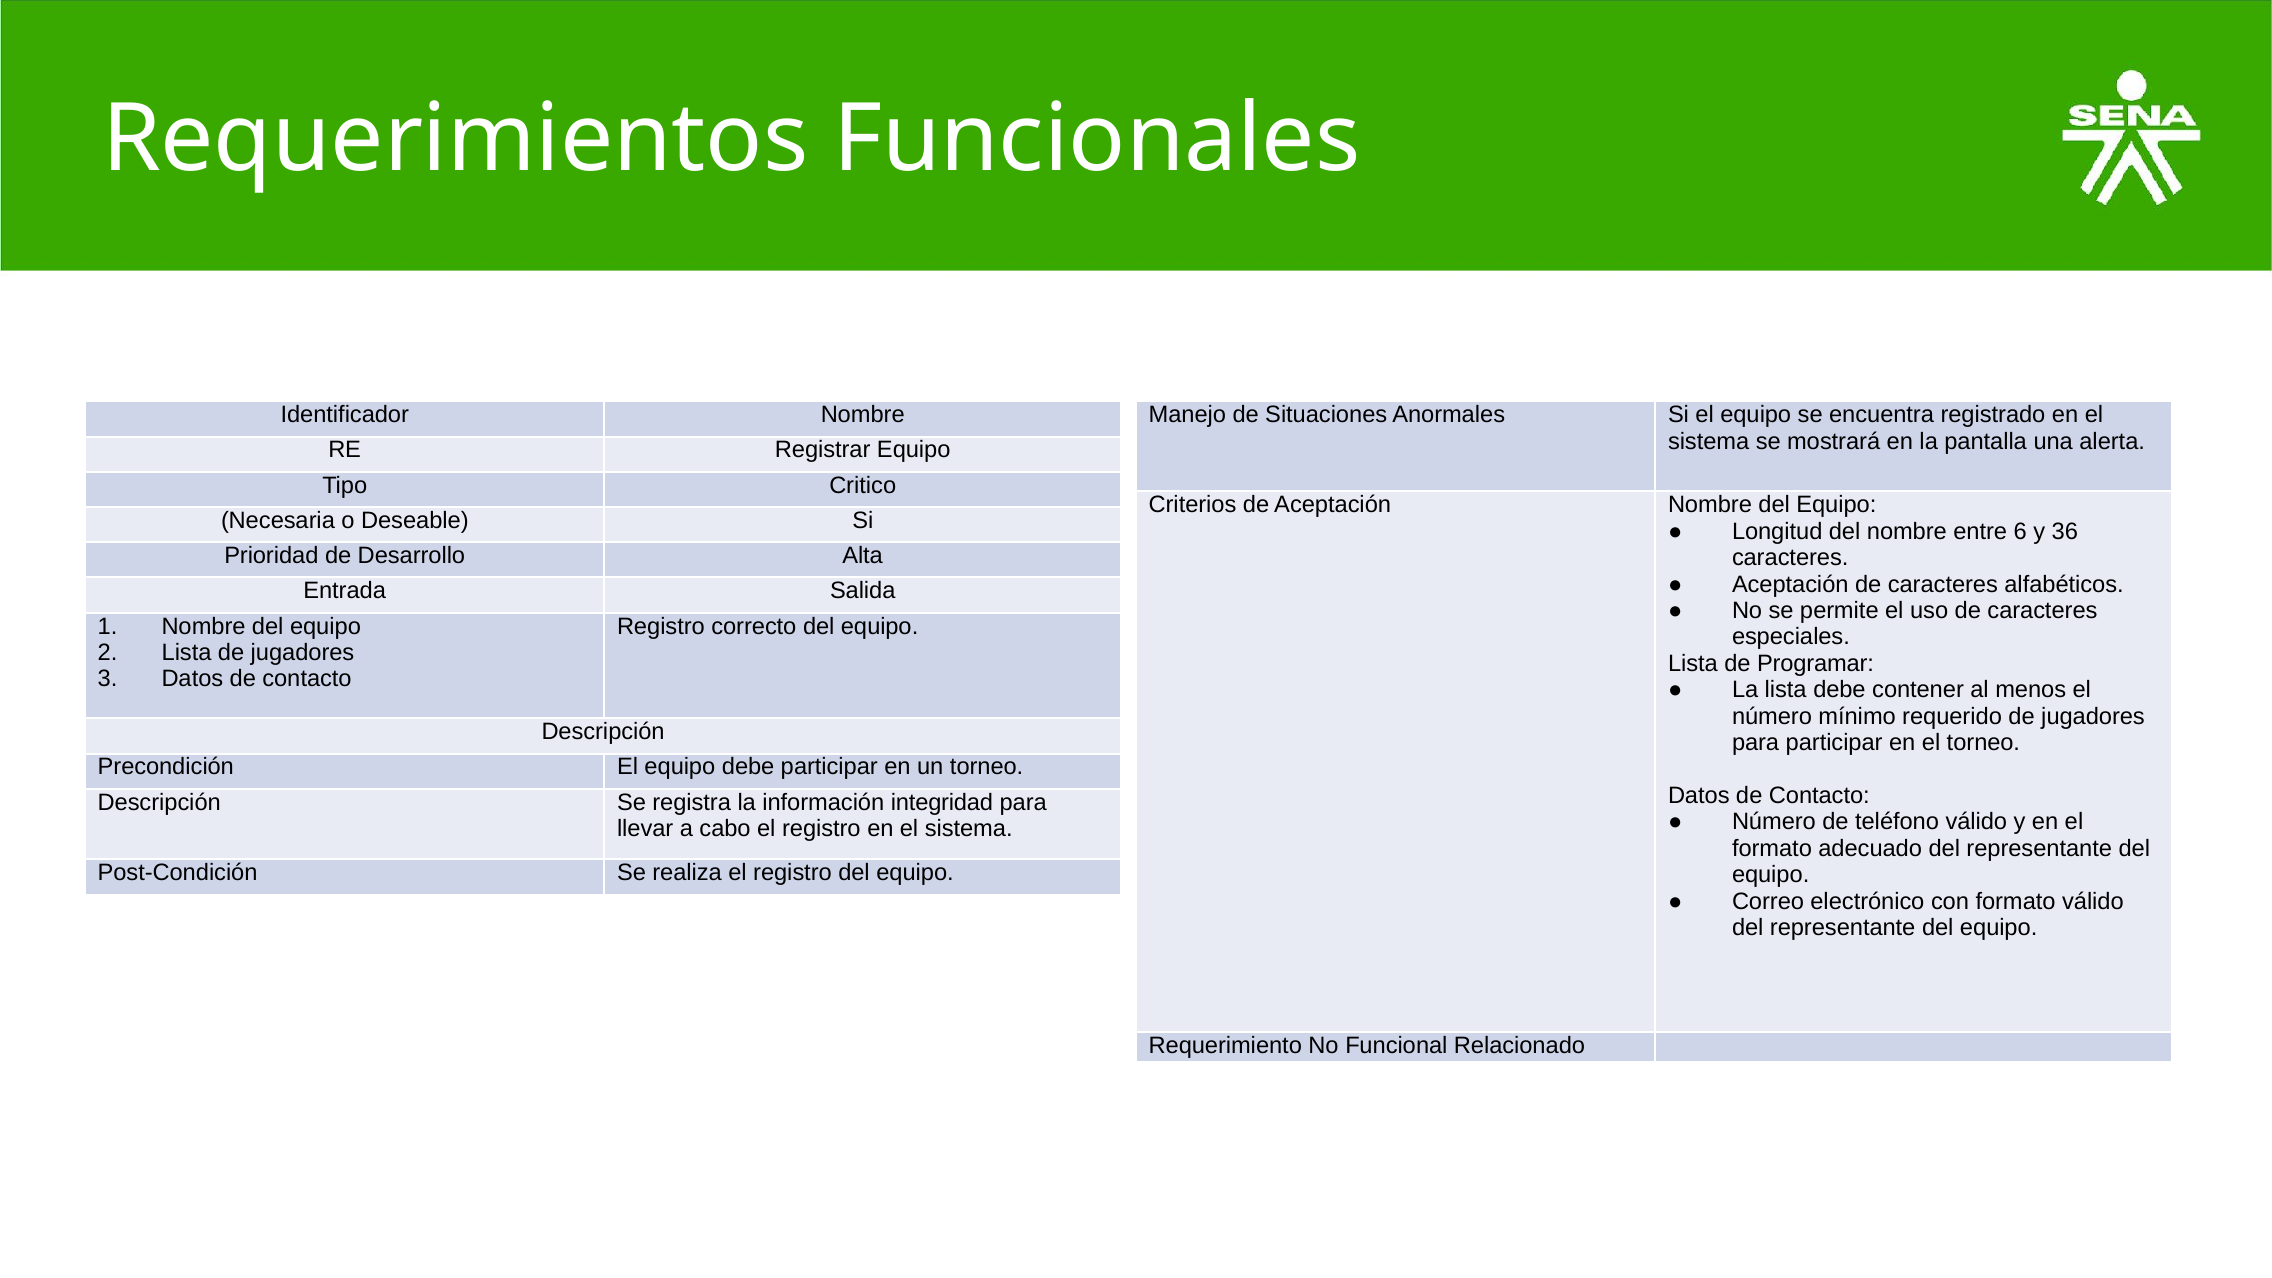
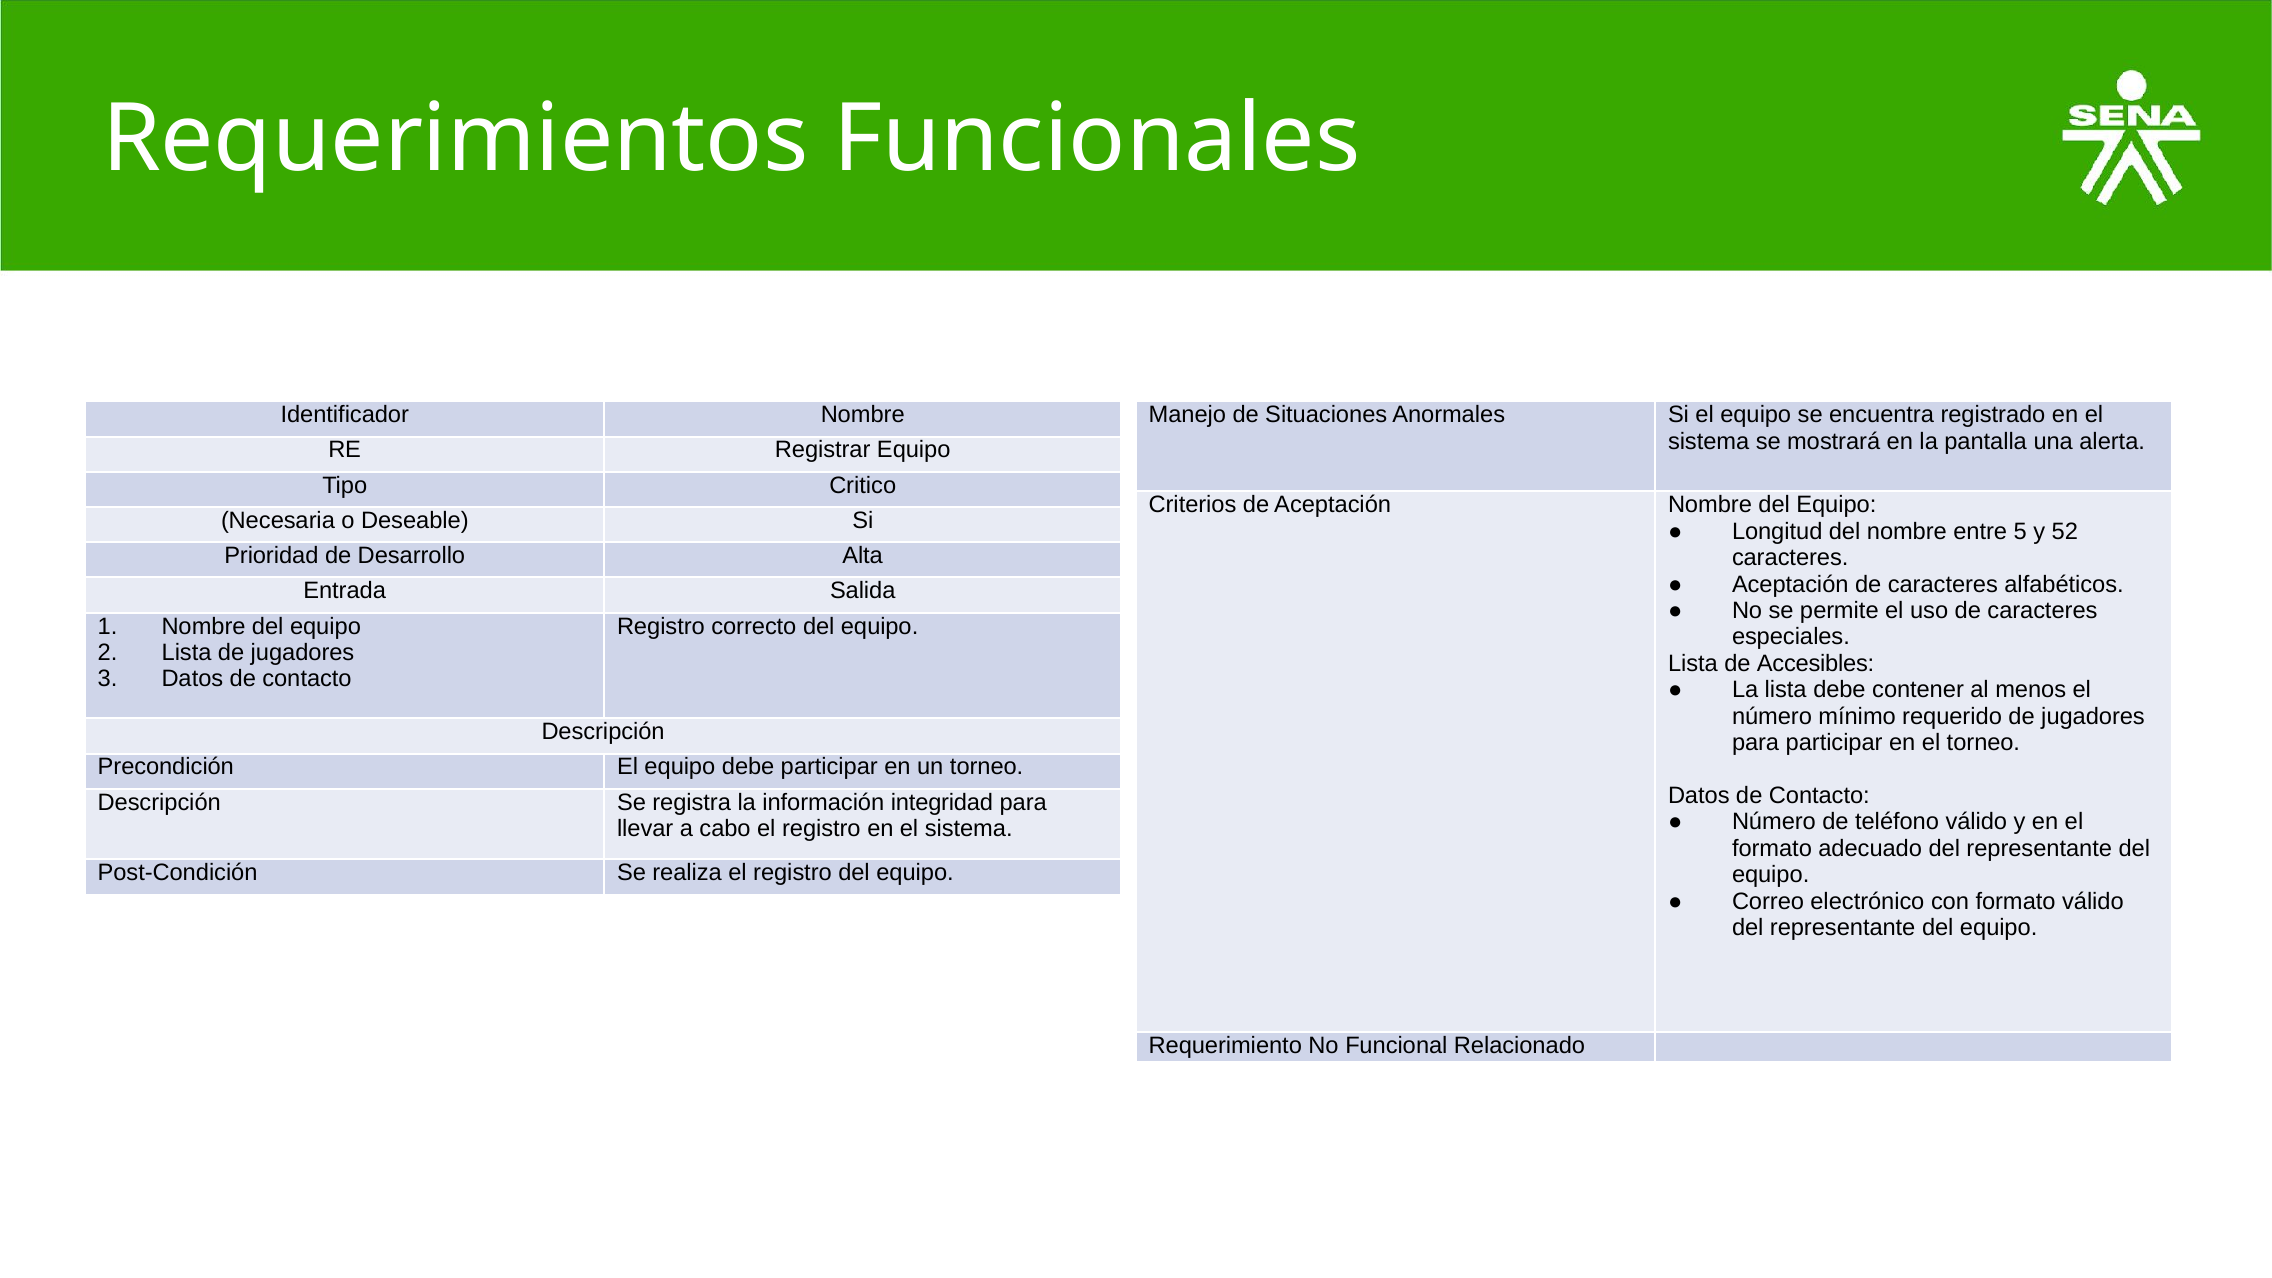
6: 6 -> 5
36: 36 -> 52
Programar: Programar -> Accesibles
